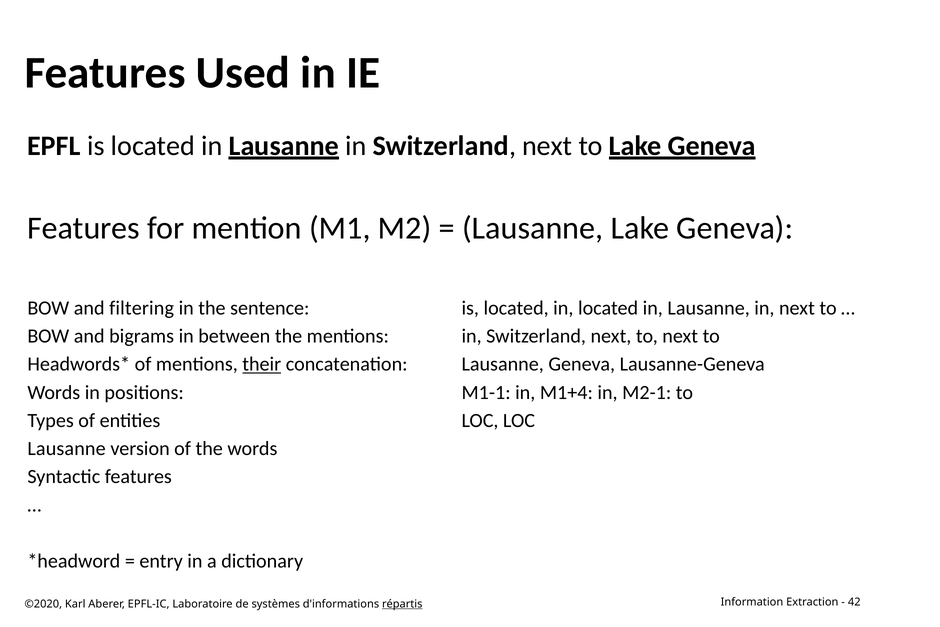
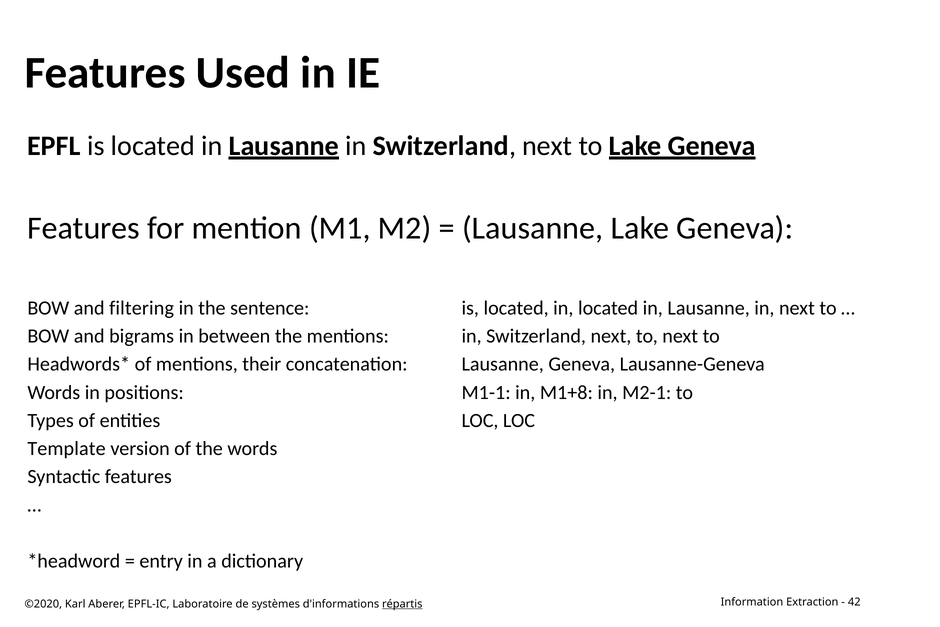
their underline: present -> none
M1+4: M1+4 -> M1+8
Lausanne at (67, 449): Lausanne -> Template
